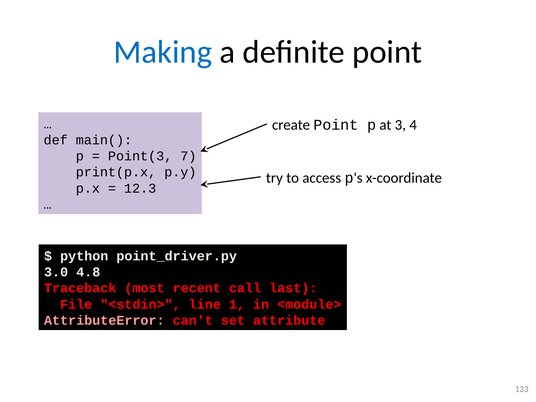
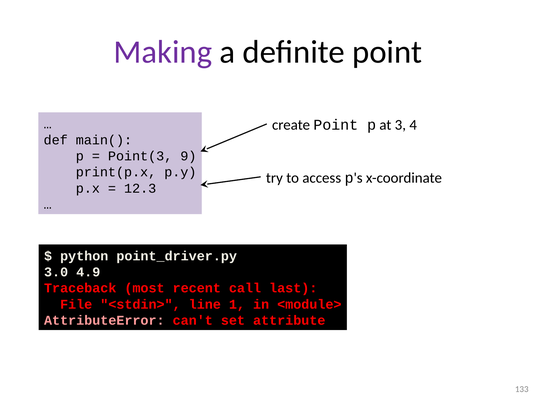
Making colour: blue -> purple
7: 7 -> 9
4.8: 4.8 -> 4.9
